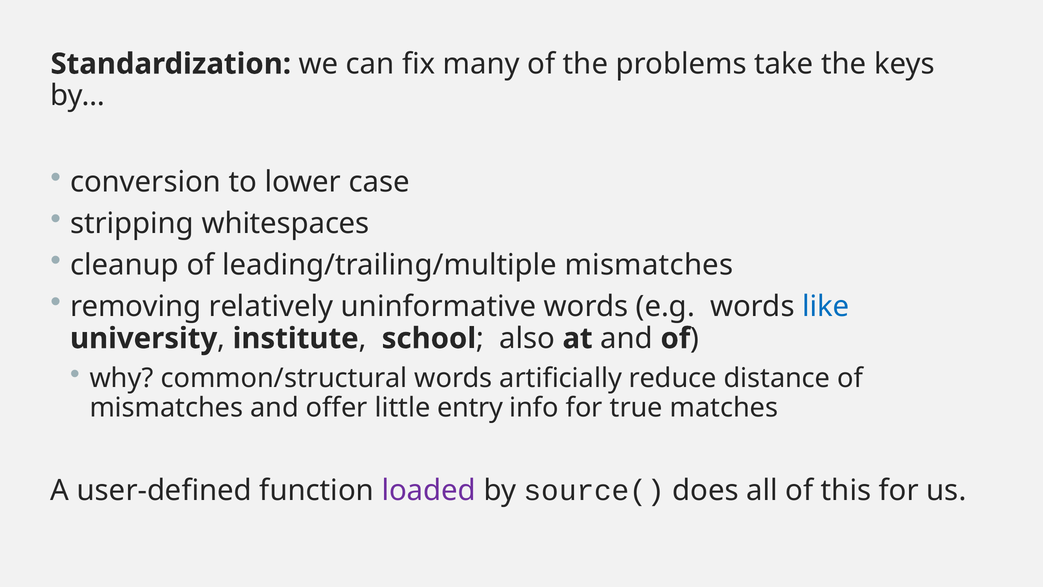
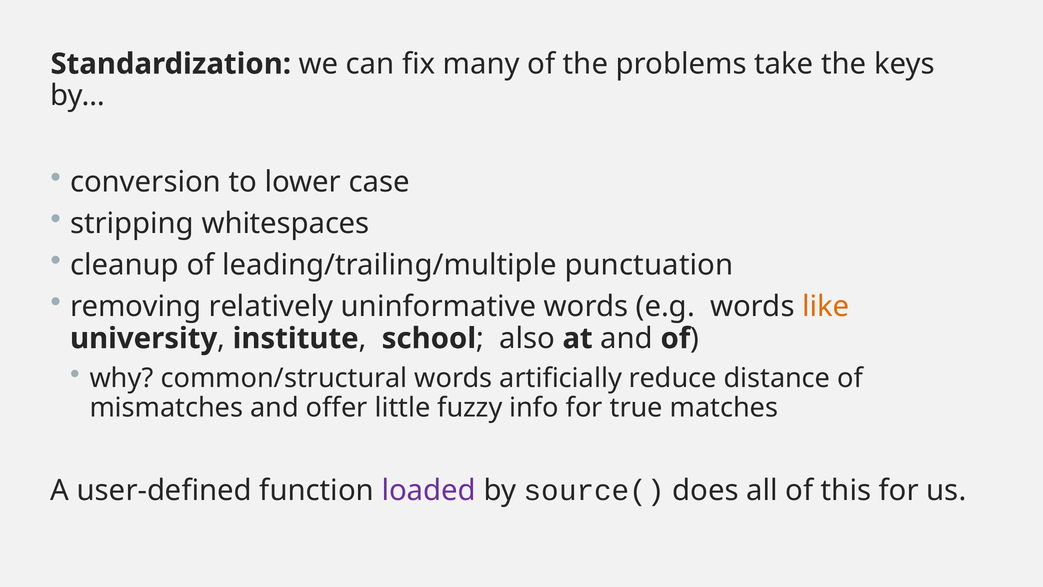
leading/trailing/multiple mismatches: mismatches -> punctuation
like colour: blue -> orange
entry: entry -> fuzzy
